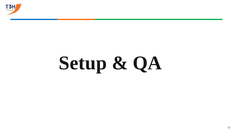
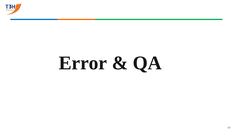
Setup: Setup -> Error
